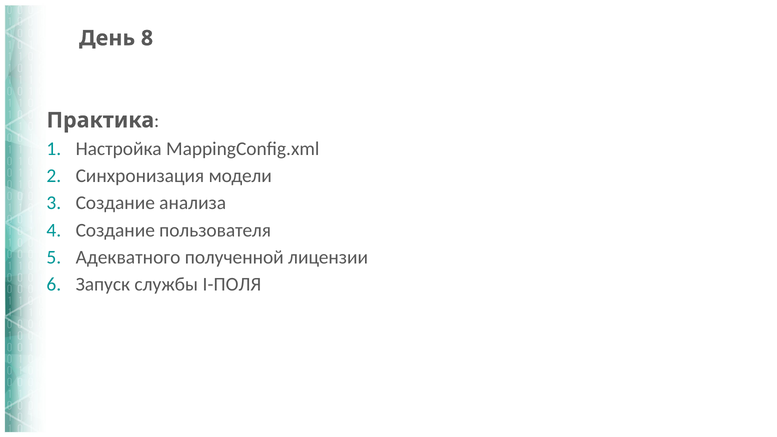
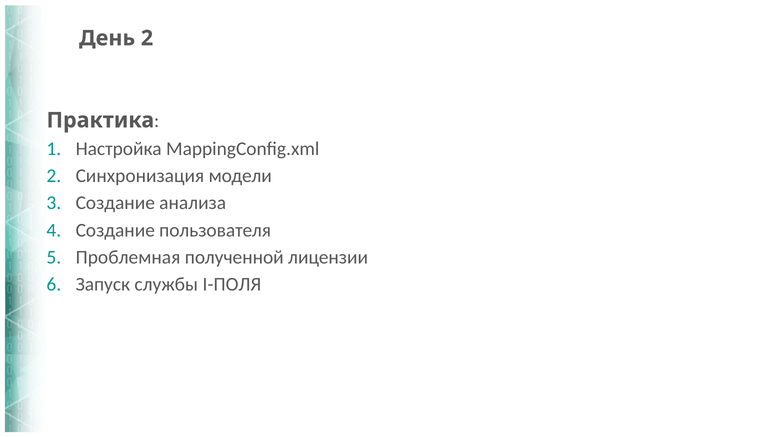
День 8: 8 -> 2
Адекватного: Адекватного -> Проблемная
